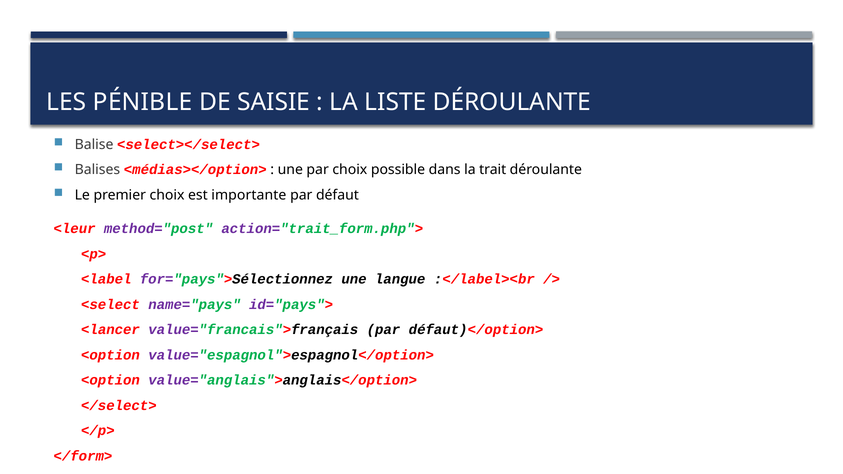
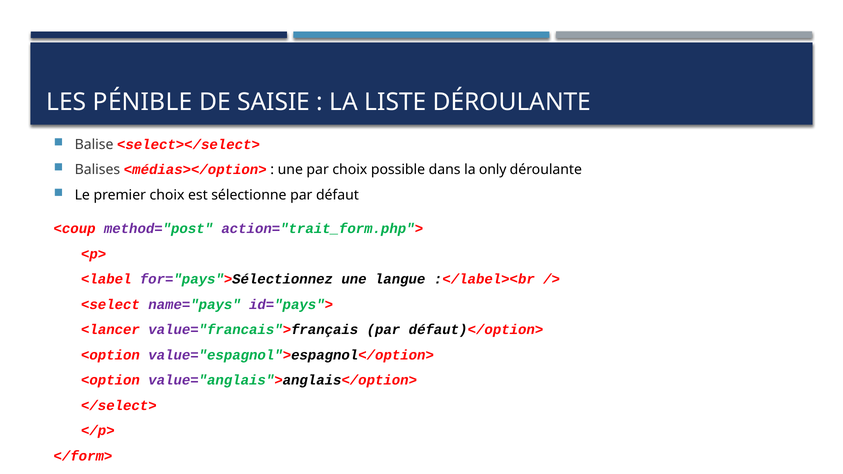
trait: trait -> only
importante: importante -> sélectionne
<leur: <leur -> <coup
